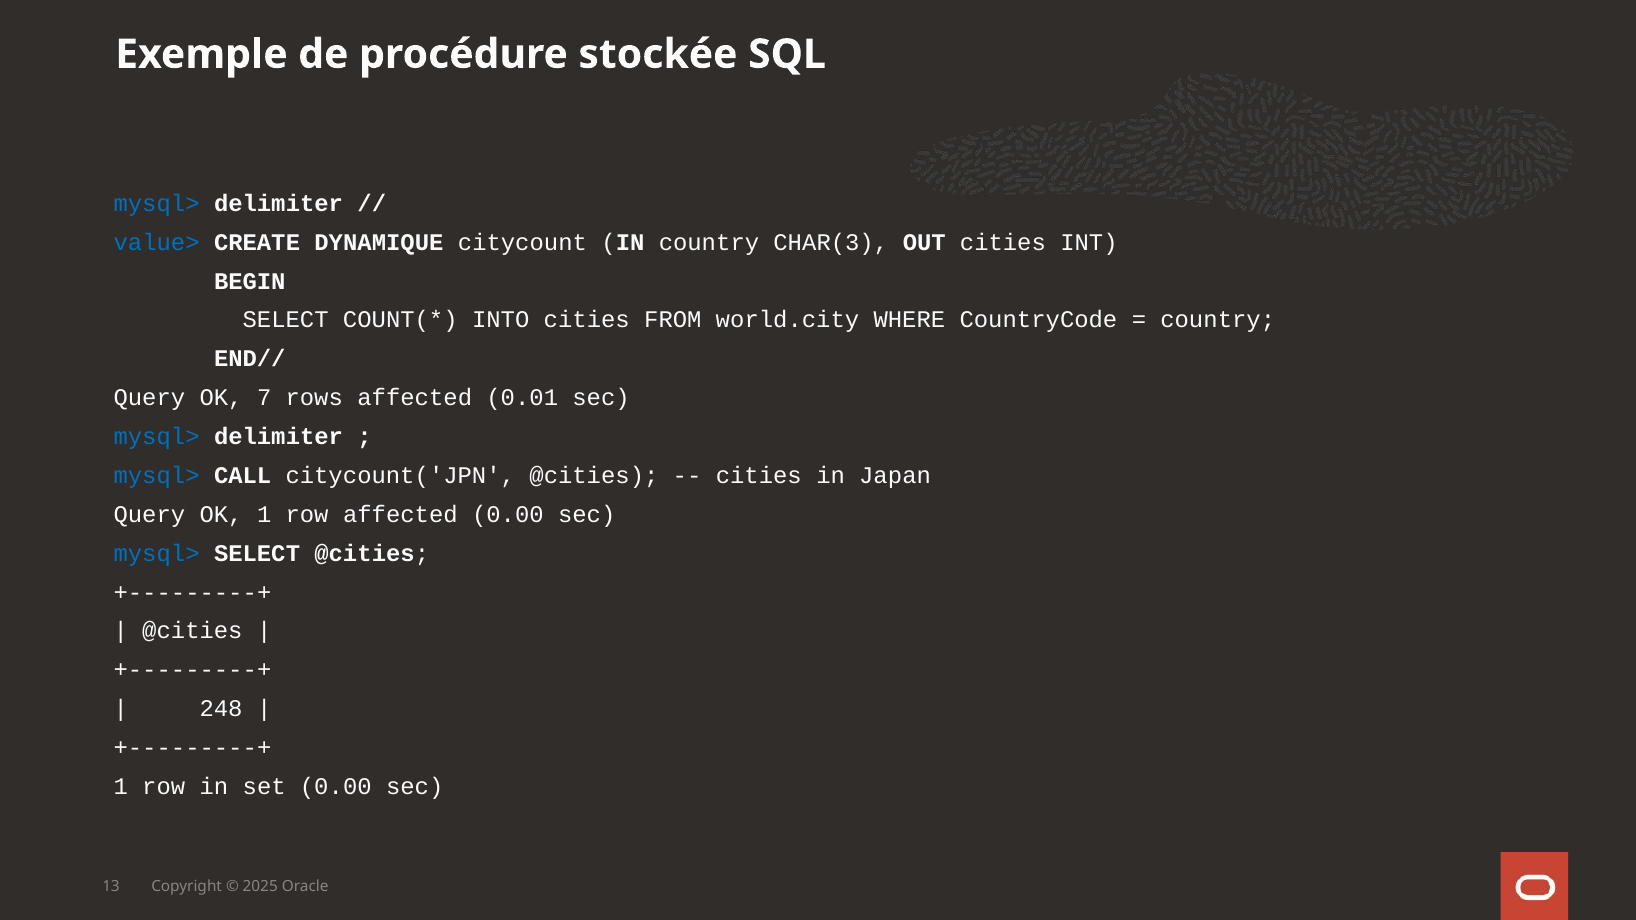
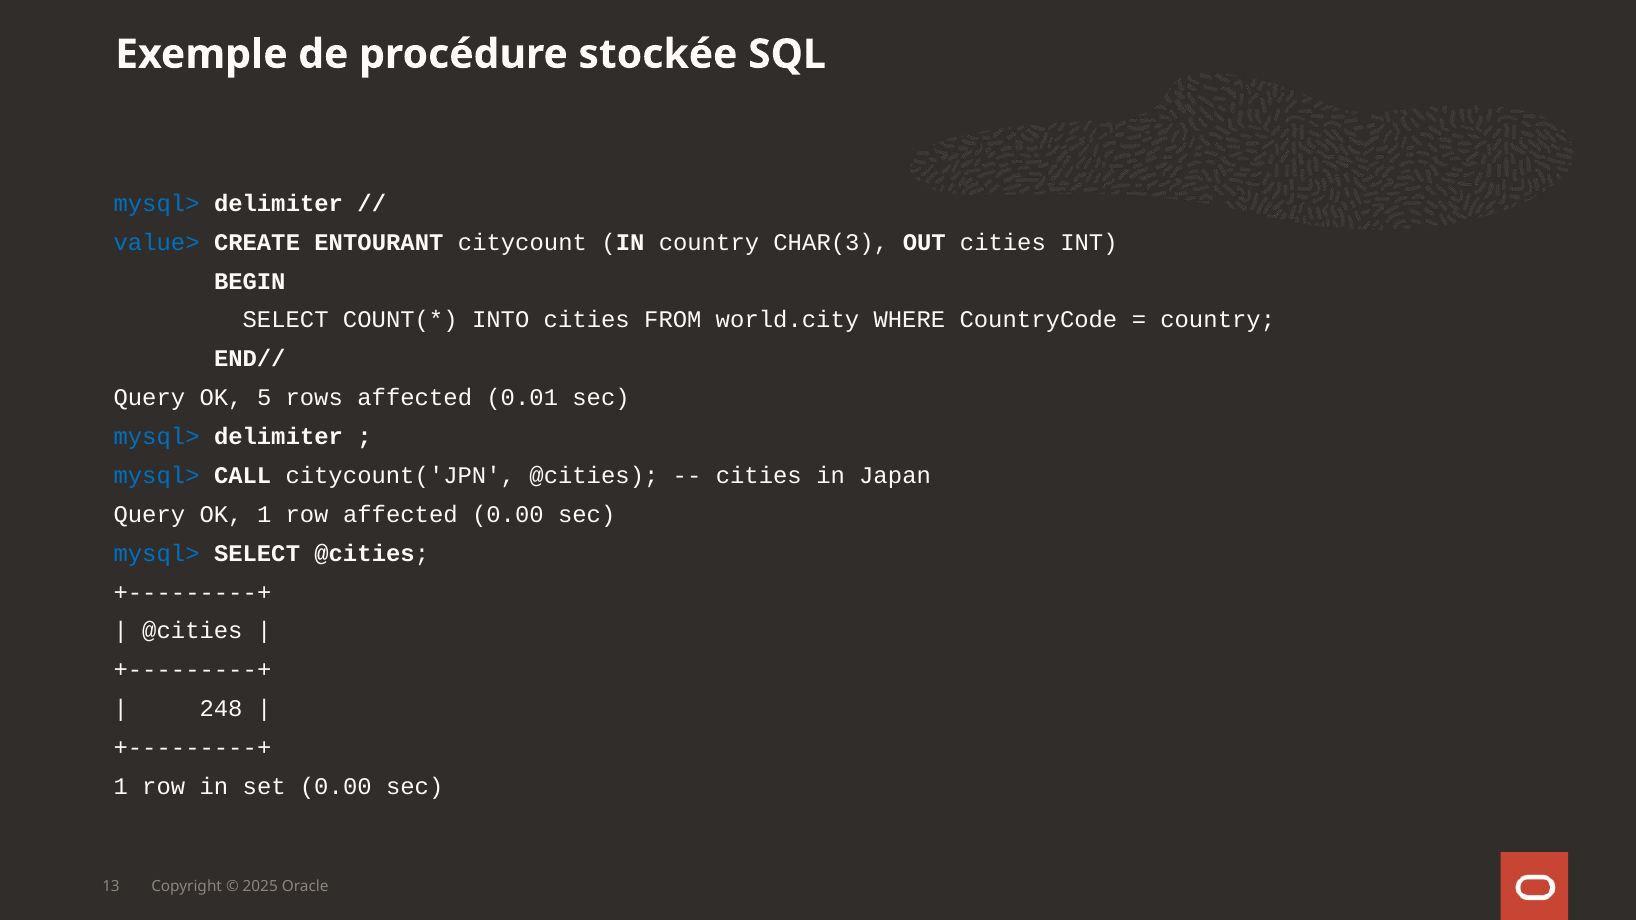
DYNAMIQUE: DYNAMIQUE -> ENTOURANT
7: 7 -> 5
